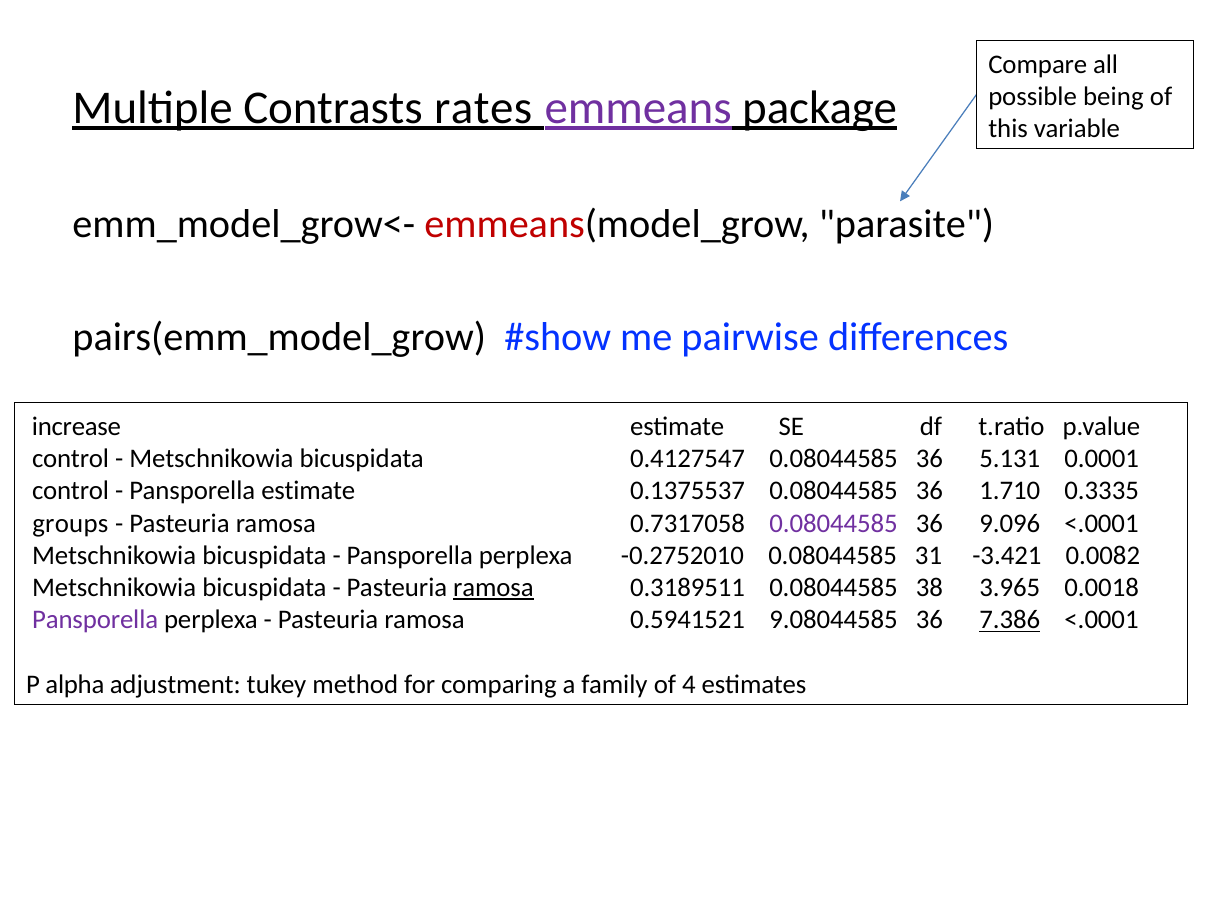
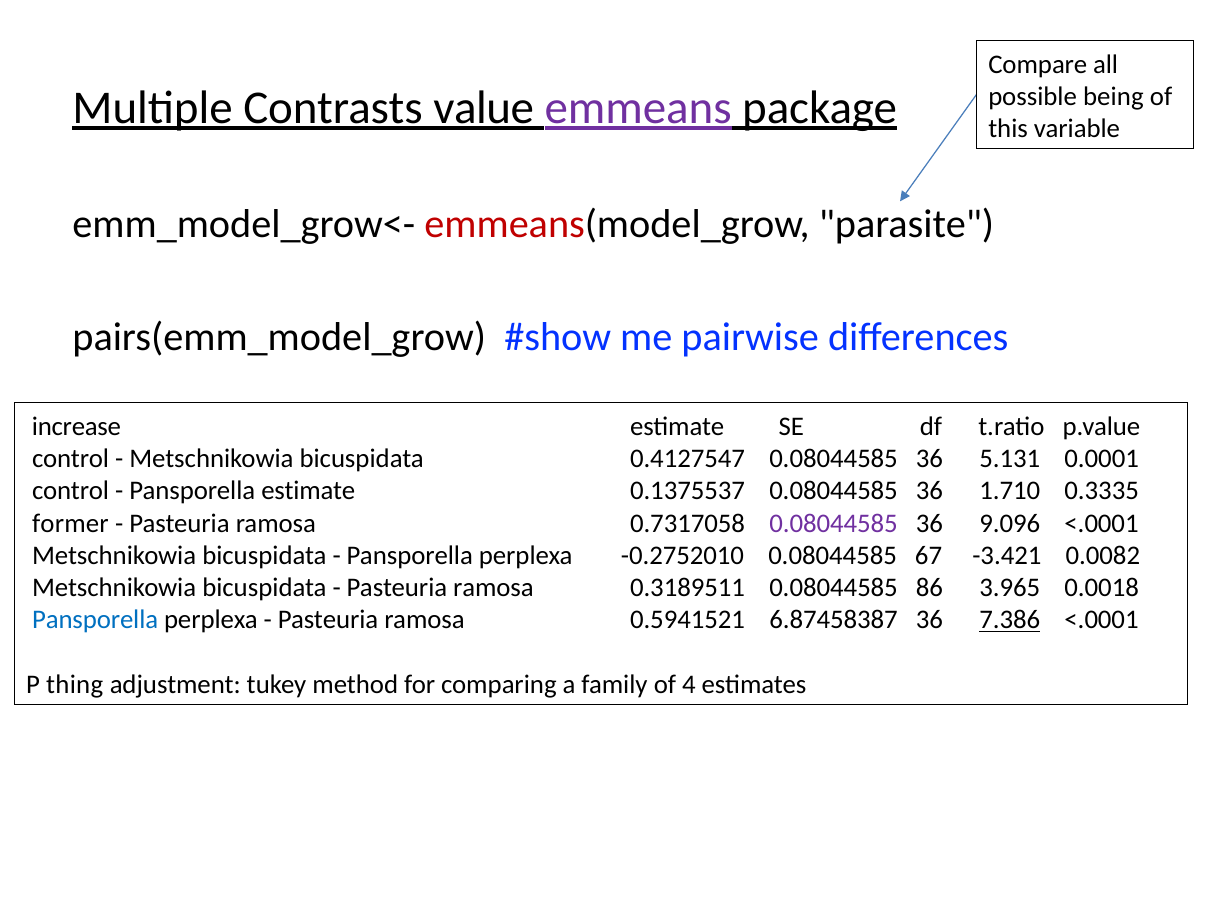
rates: rates -> value
groups: groups -> former
31: 31 -> 67
ramosa at (493, 588) underline: present -> none
38: 38 -> 86
Pansporella at (95, 620) colour: purple -> blue
9.08044585: 9.08044585 -> 6.87458387
alpha: alpha -> thing
